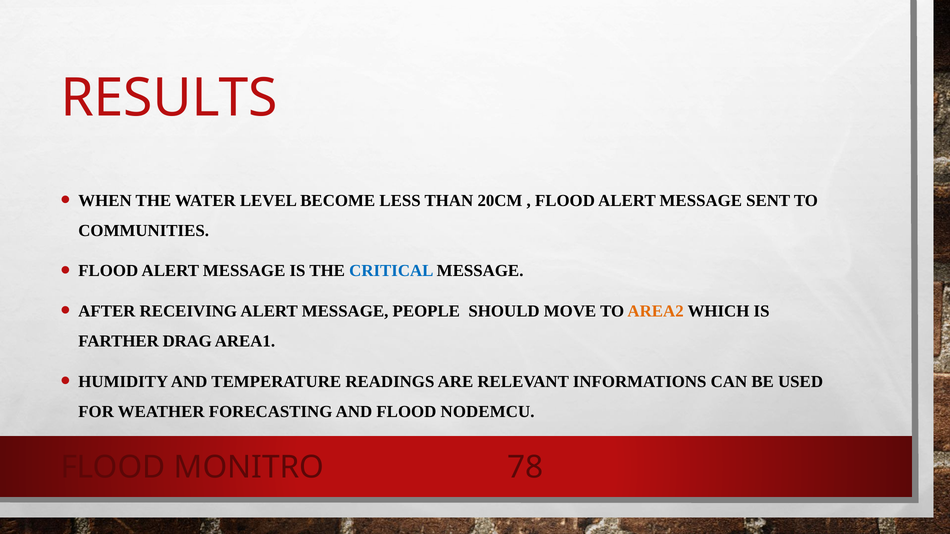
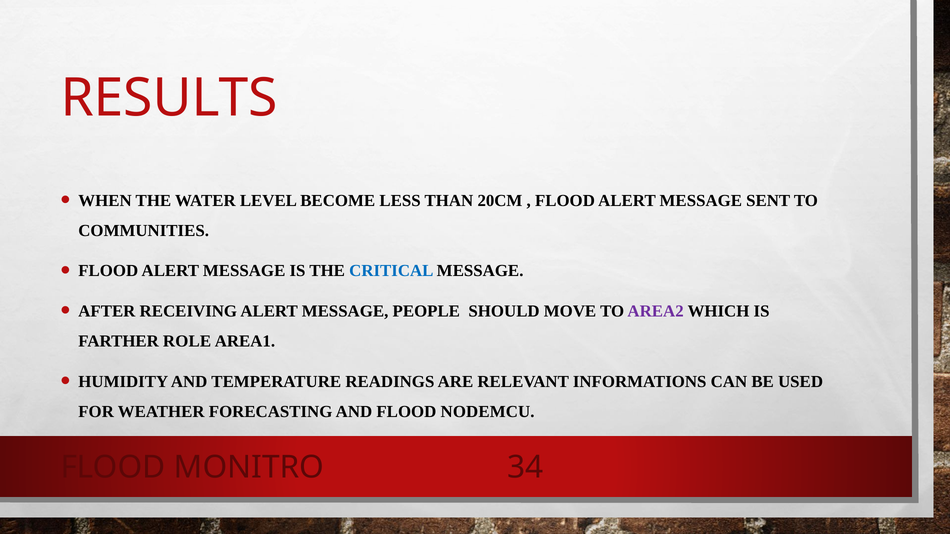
AREA2 colour: orange -> purple
DRAG: DRAG -> ROLE
78: 78 -> 34
